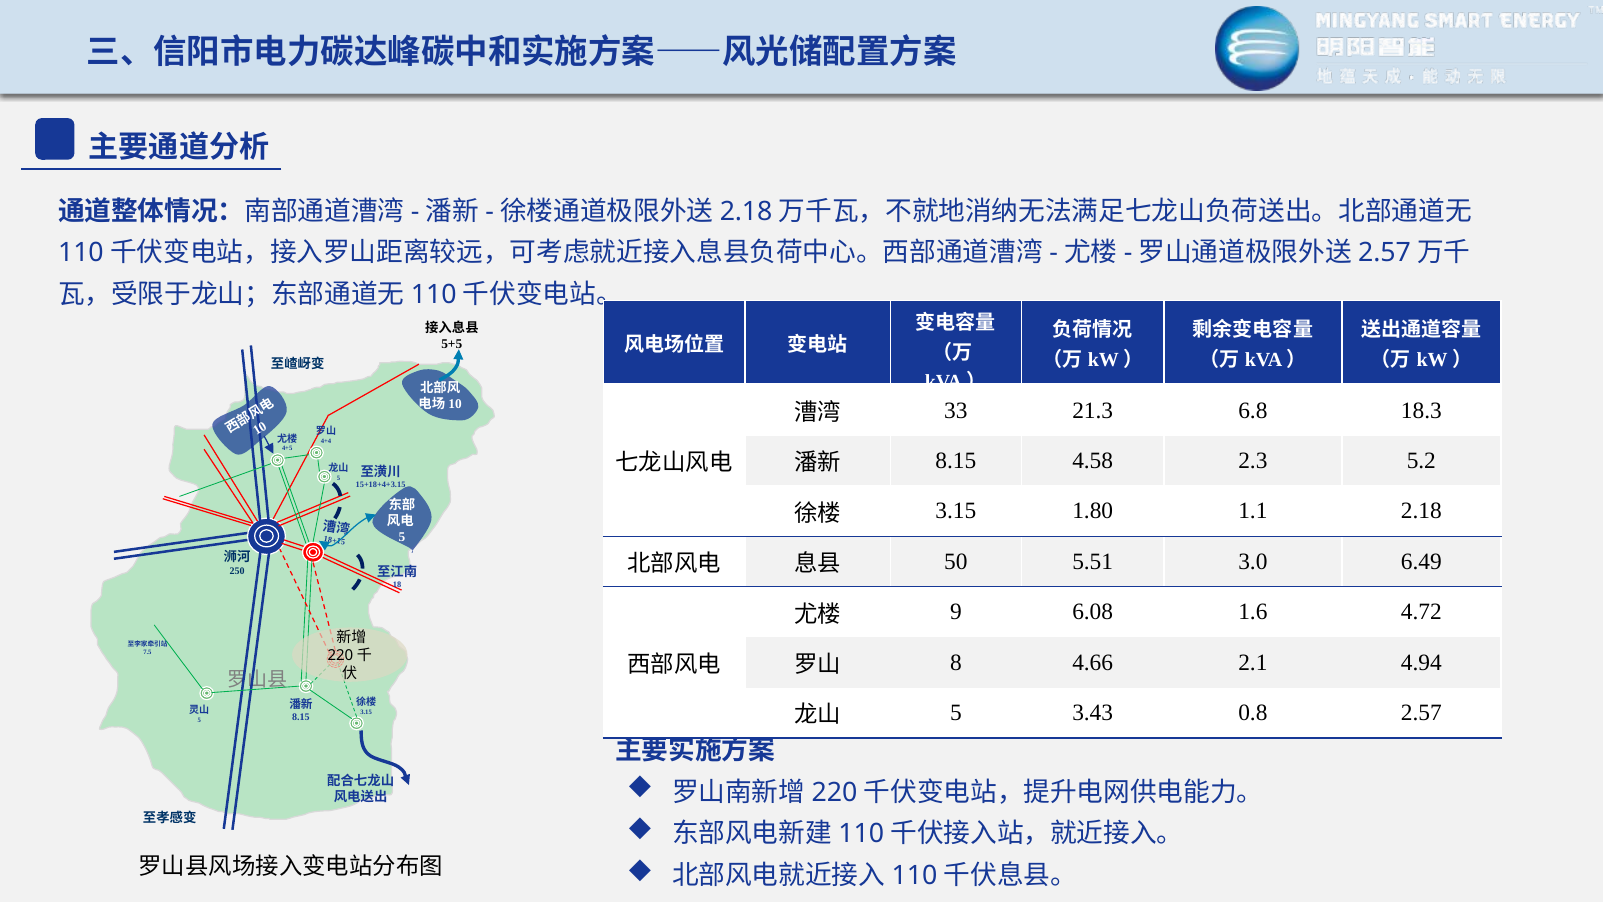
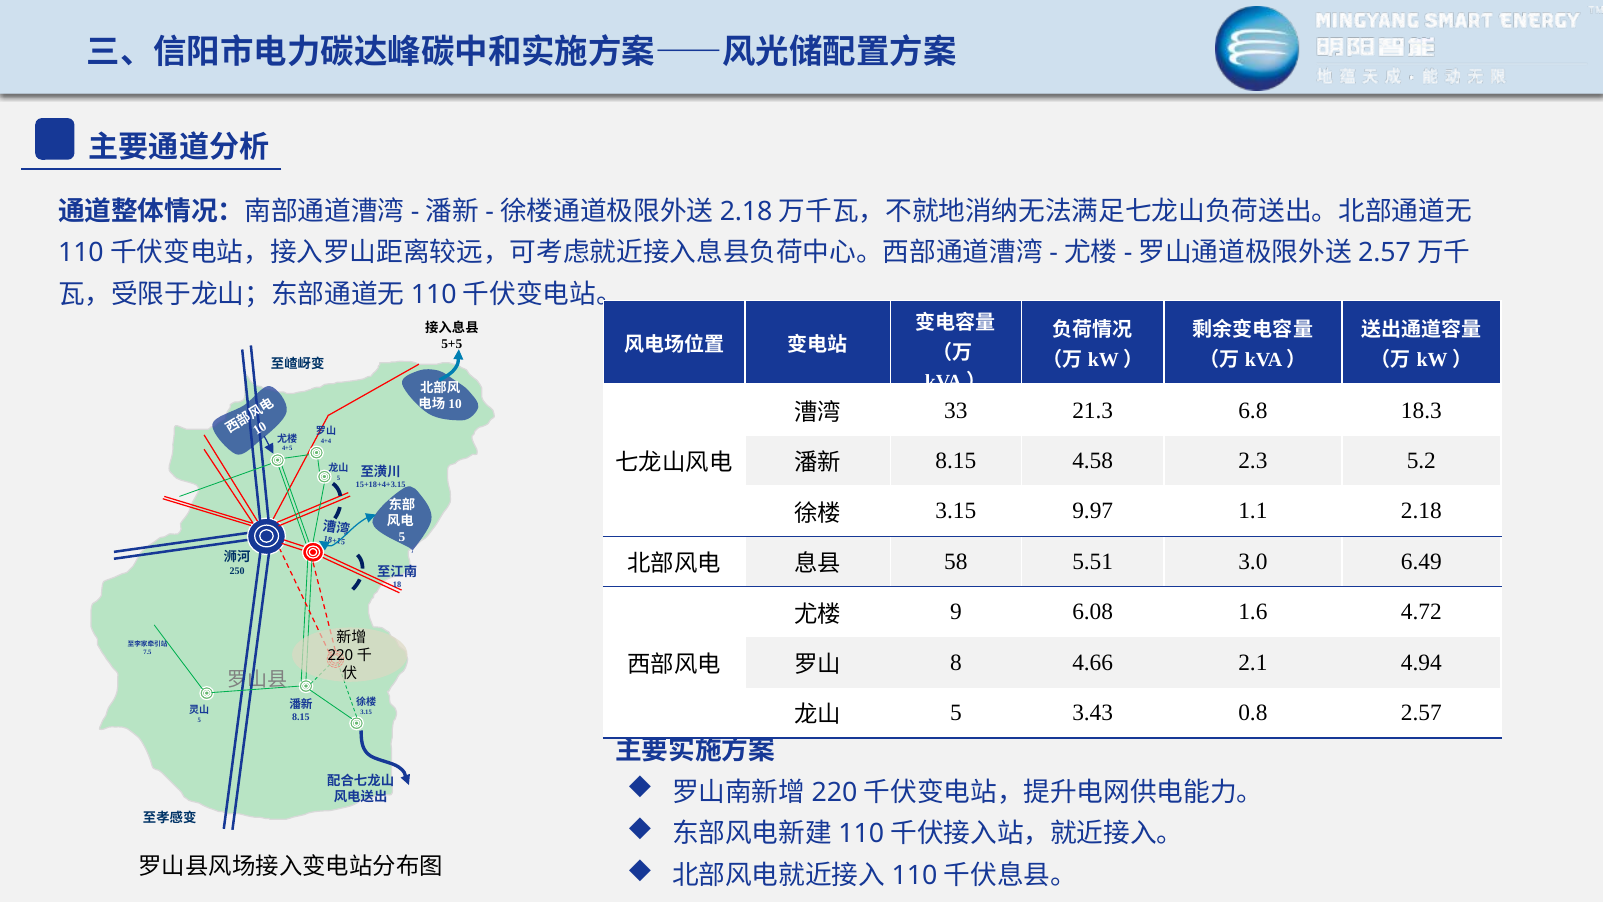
1.80: 1.80 -> 9.97
50: 50 -> 58
